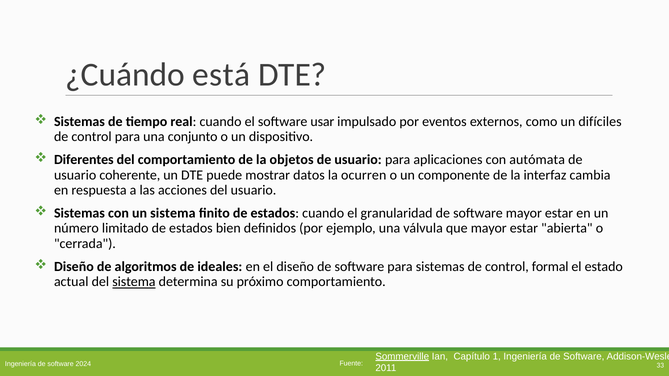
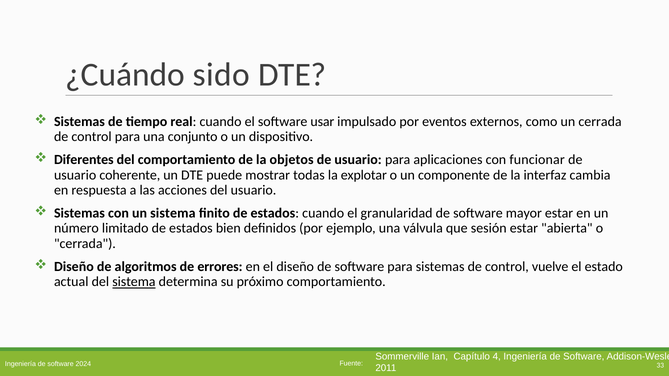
está: está -> sido
un difíciles: difíciles -> cerrada
autómata: autómata -> funcionar
datos: datos -> todas
ocurren: ocurren -> explotar
que mayor: mayor -> sesión
ideales: ideales -> errores
formal: formal -> vuelve
Sommerville underline: present -> none
1: 1 -> 4
